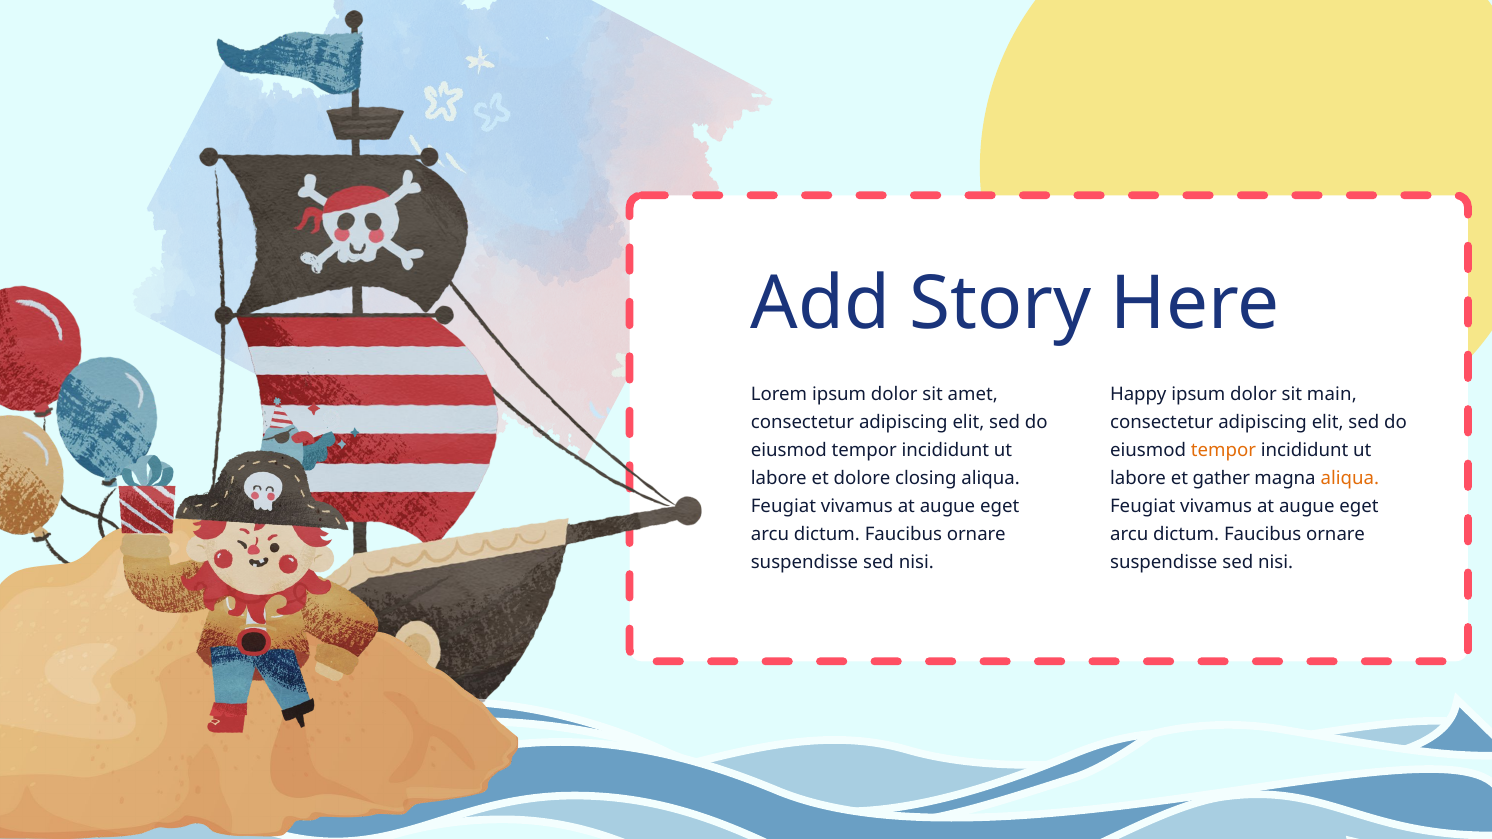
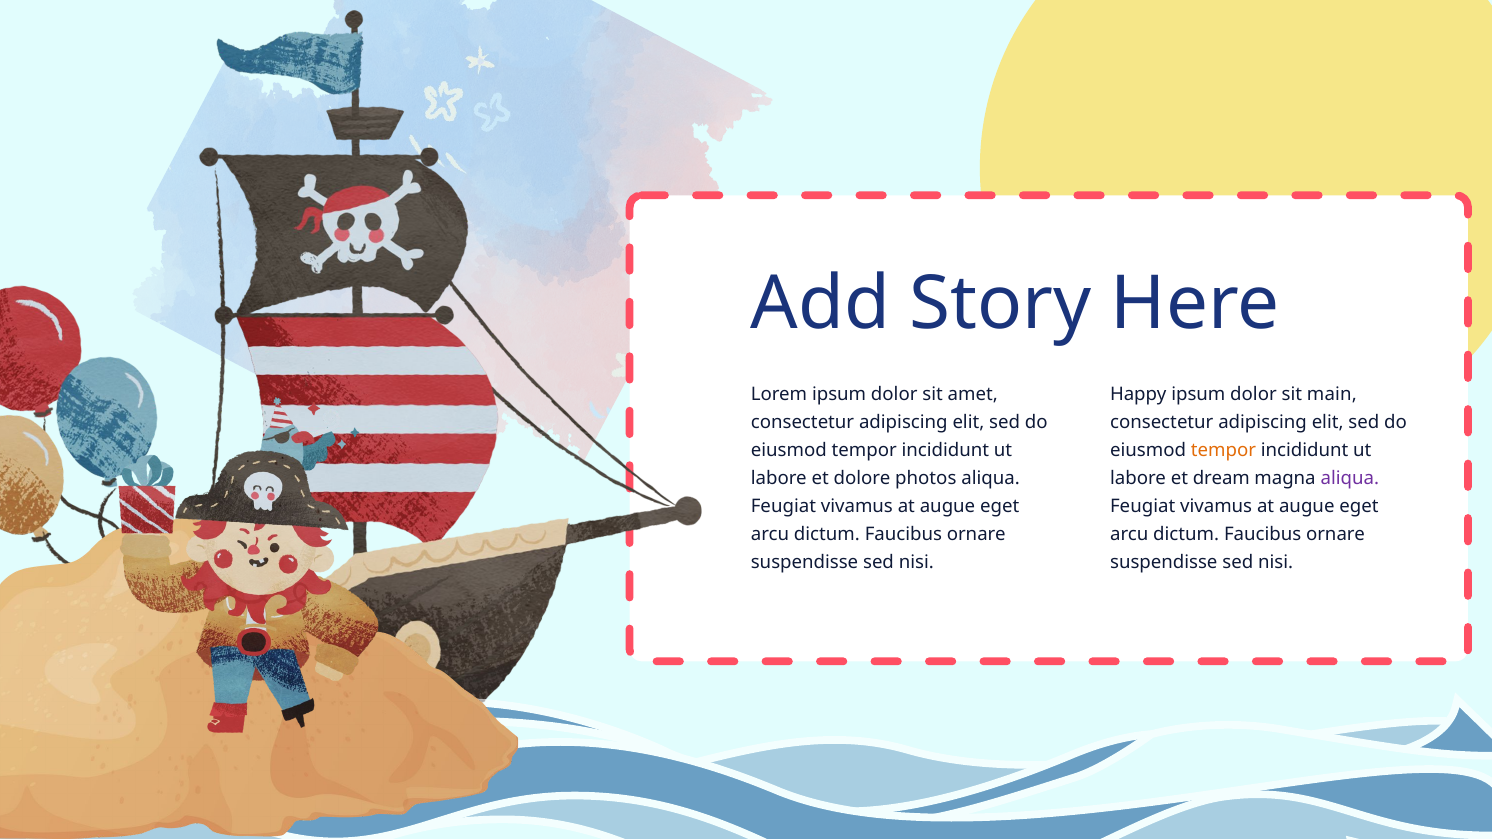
closing: closing -> photos
gather: gather -> dream
aliqua at (1350, 479) colour: orange -> purple
